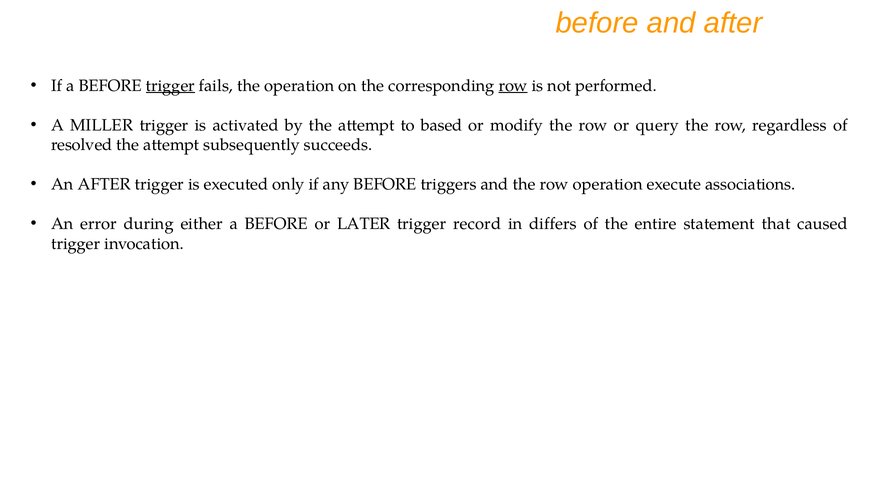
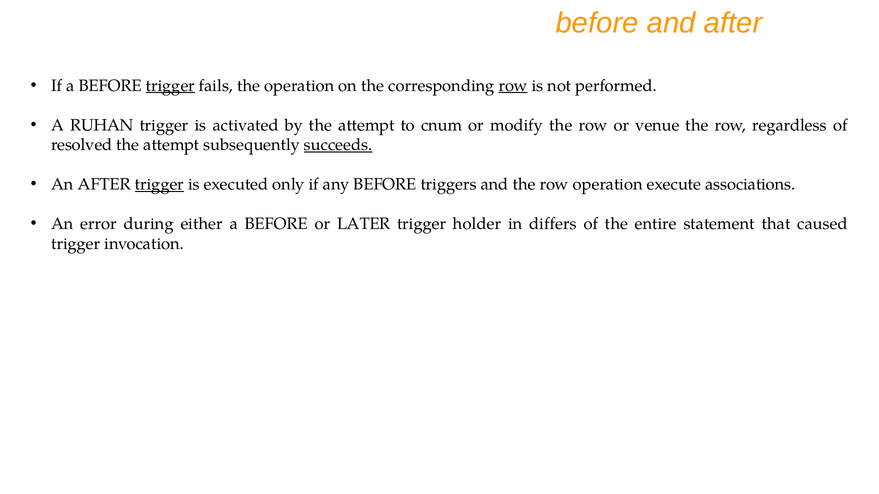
MILLER: MILLER -> RUHAN
based: based -> cnum
query: query -> venue
succeeds underline: none -> present
trigger at (159, 185) underline: none -> present
record: record -> holder
